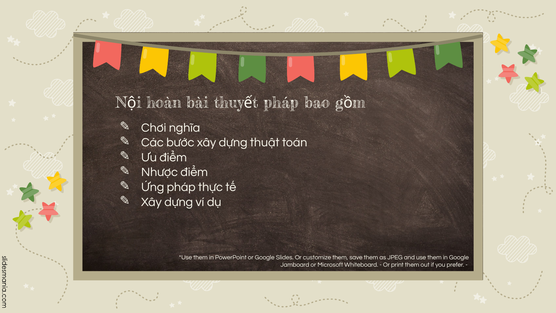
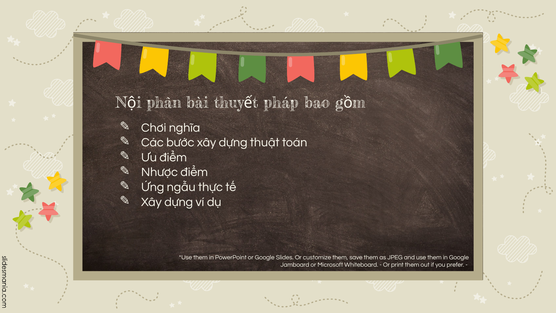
hoàn: hoàn -> phân
Ứng pháp: pháp -> ngẫu
